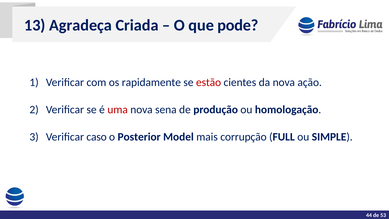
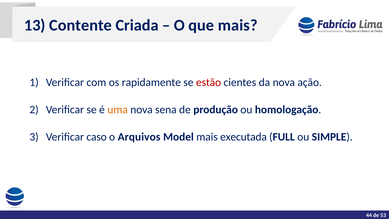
Agradeça: Agradeça -> Contente
que pode: pode -> mais
uma colour: red -> orange
Posterior: Posterior -> Arquivos
corrupção: corrupção -> executada
